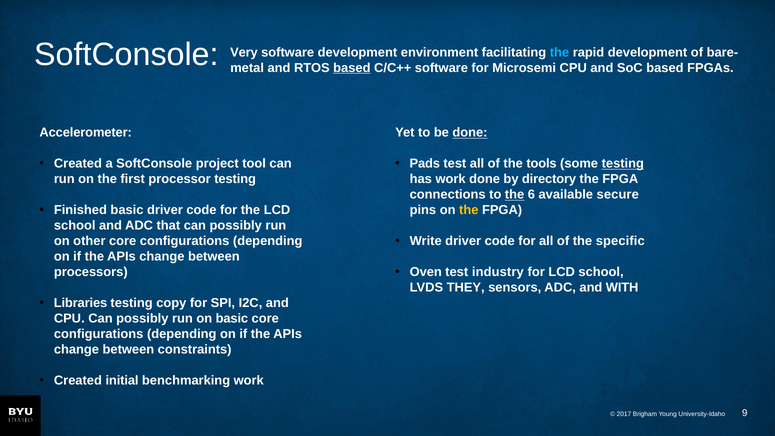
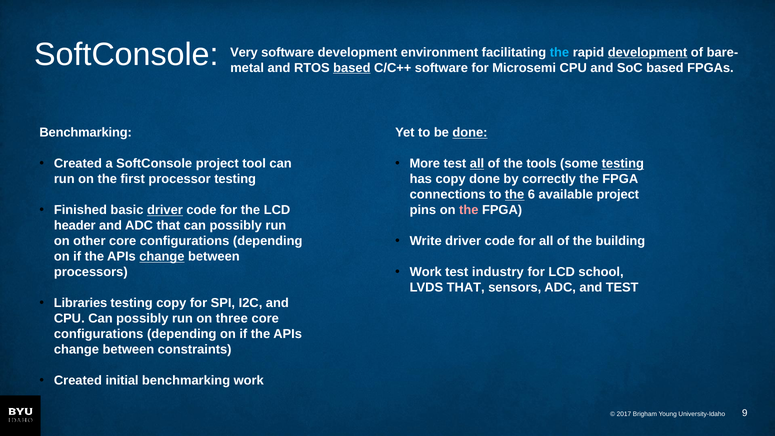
development at (648, 52) underline: none -> present
Accelerometer at (86, 133): Accelerometer -> Benchmarking
Pads: Pads -> More
all at (477, 164) underline: none -> present
has work: work -> copy
directory: directory -> correctly
available secure: secure -> project
driver at (165, 210) underline: none -> present
the at (469, 210) colour: yellow -> pink
school at (75, 226): school -> header
specific: specific -> building
change at (162, 257) underline: none -> present
Oven at (426, 272): Oven -> Work
LVDS THEY: THEY -> THAT
and WITH: WITH -> TEST
on basic: basic -> three
